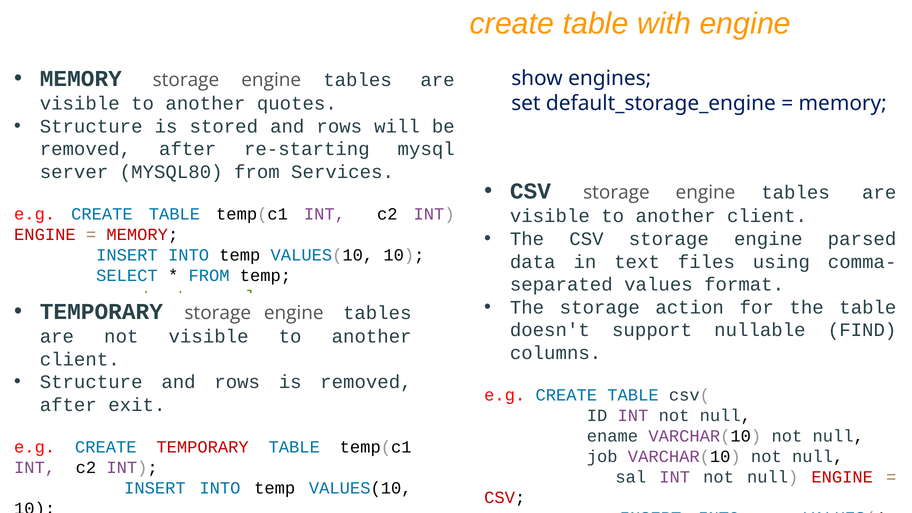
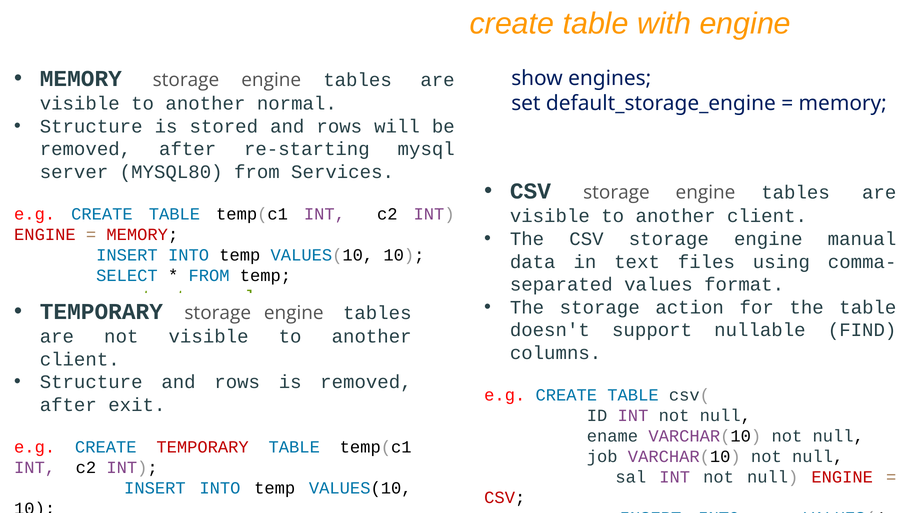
quotes: quotes -> normal
parsed: parsed -> manual
